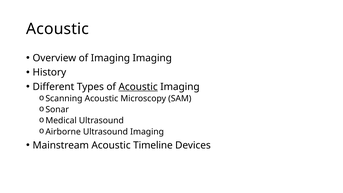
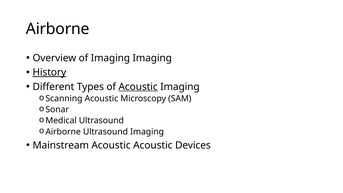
Acoustic at (58, 29): Acoustic -> Airborne
History underline: none -> present
Acoustic Timeline: Timeline -> Acoustic
